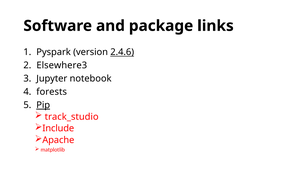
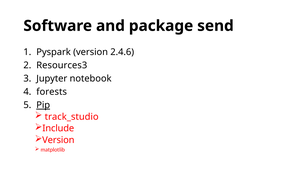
links: links -> send
2.4.6 underline: present -> none
Elsewhere3: Elsewhere3 -> Resources3
Apache at (58, 140): Apache -> Version
